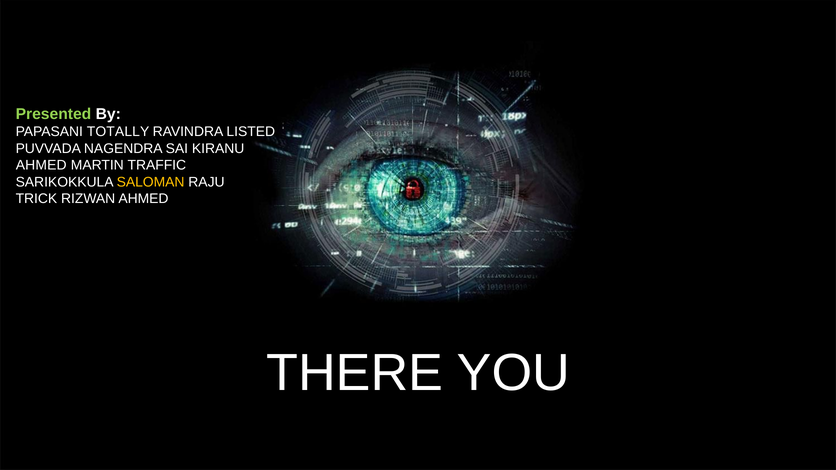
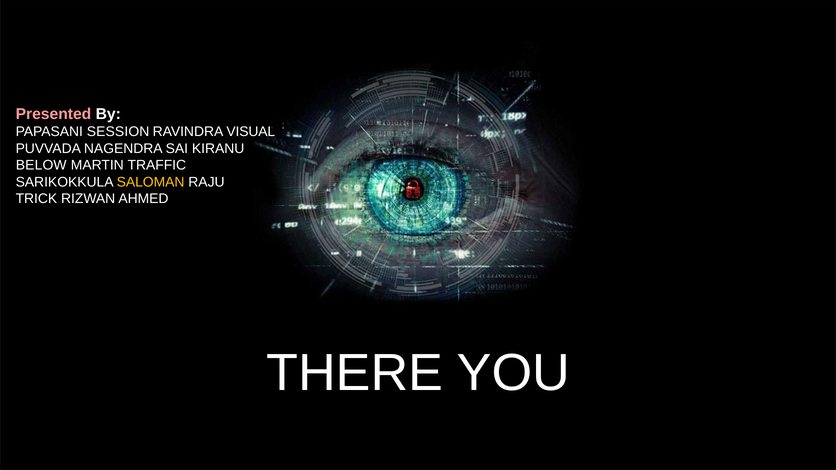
Presented colour: light green -> pink
TOTALLY: TOTALLY -> SESSION
LISTED: LISTED -> VISUAL
AHMED at (41, 165): AHMED -> BELOW
